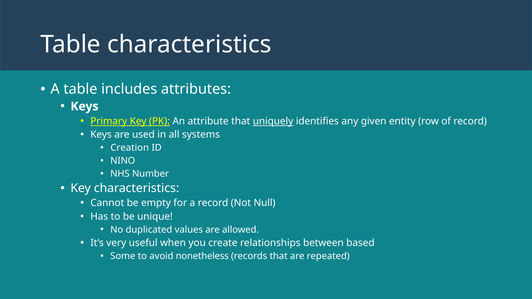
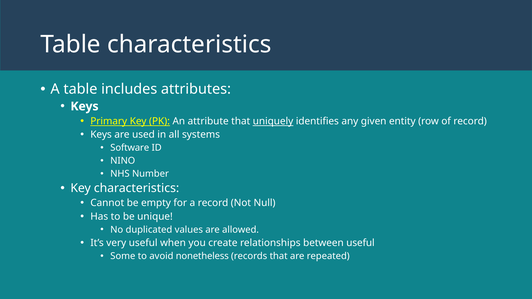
Creation: Creation -> Software
between based: based -> useful
